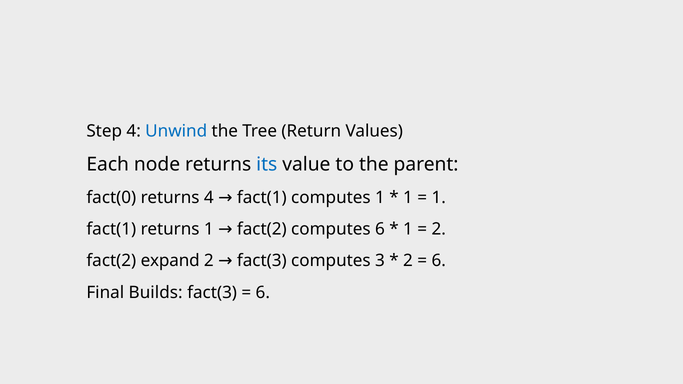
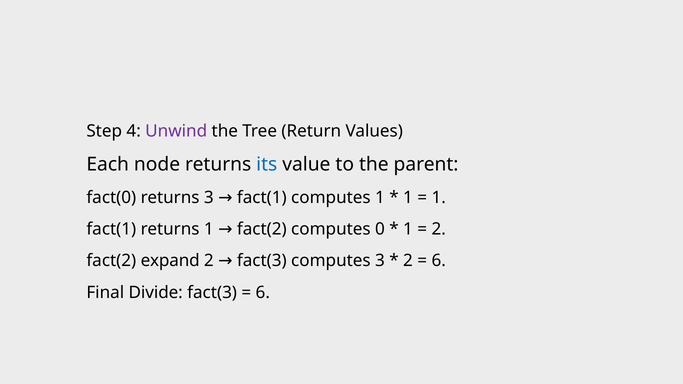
Unwind colour: blue -> purple
returns 4: 4 -> 3
computes 6: 6 -> 0
Builds: Builds -> Divide
